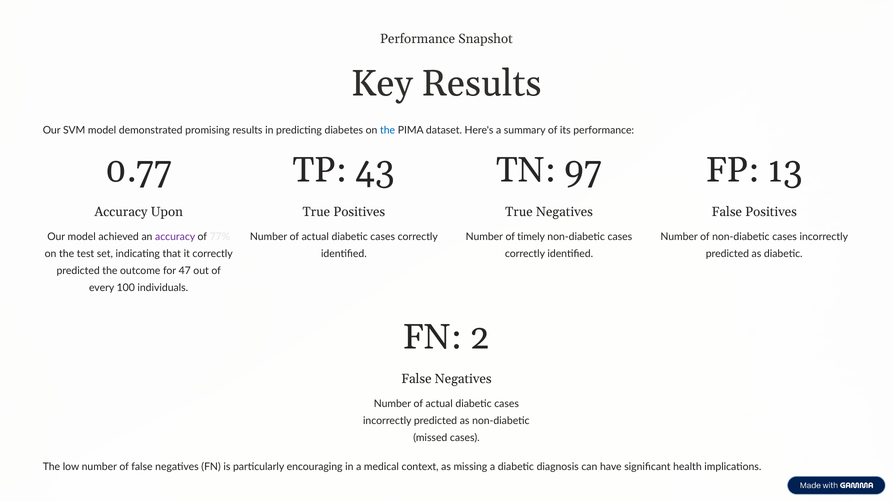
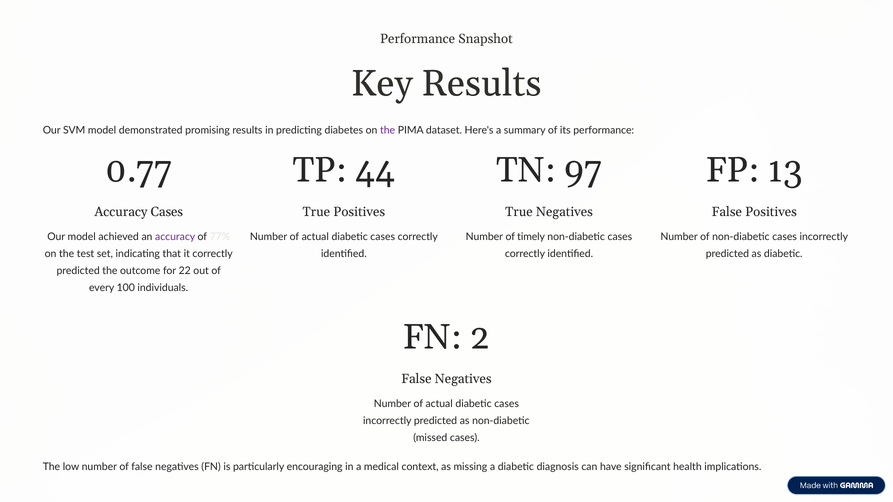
the at (388, 131) colour: blue -> purple
43: 43 -> 44
Accuracy Upon: Upon -> Cases
47: 47 -> 22
